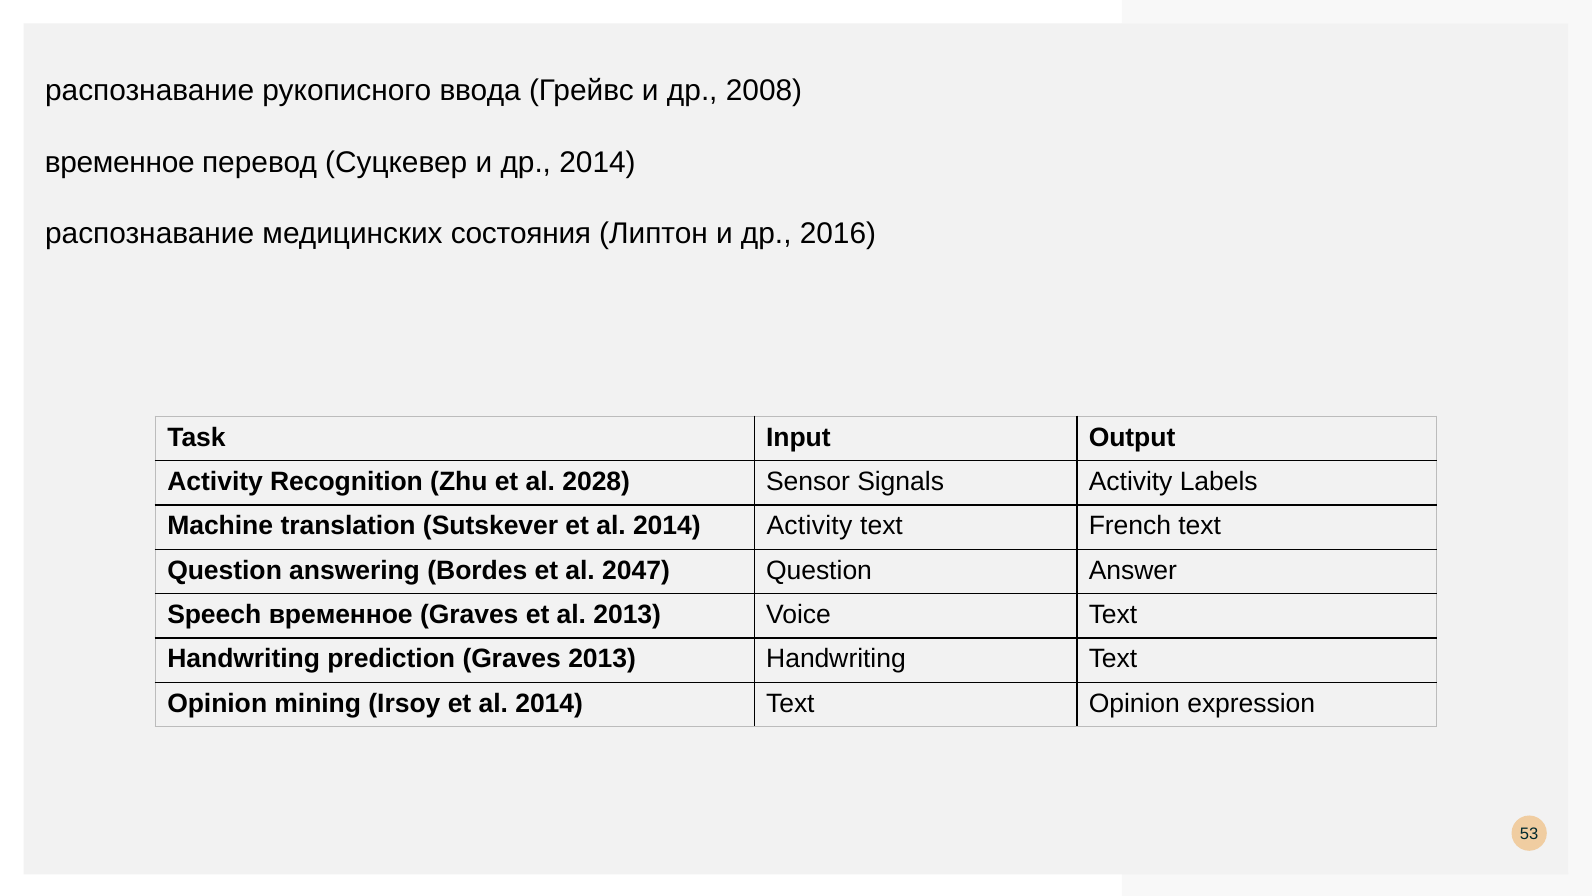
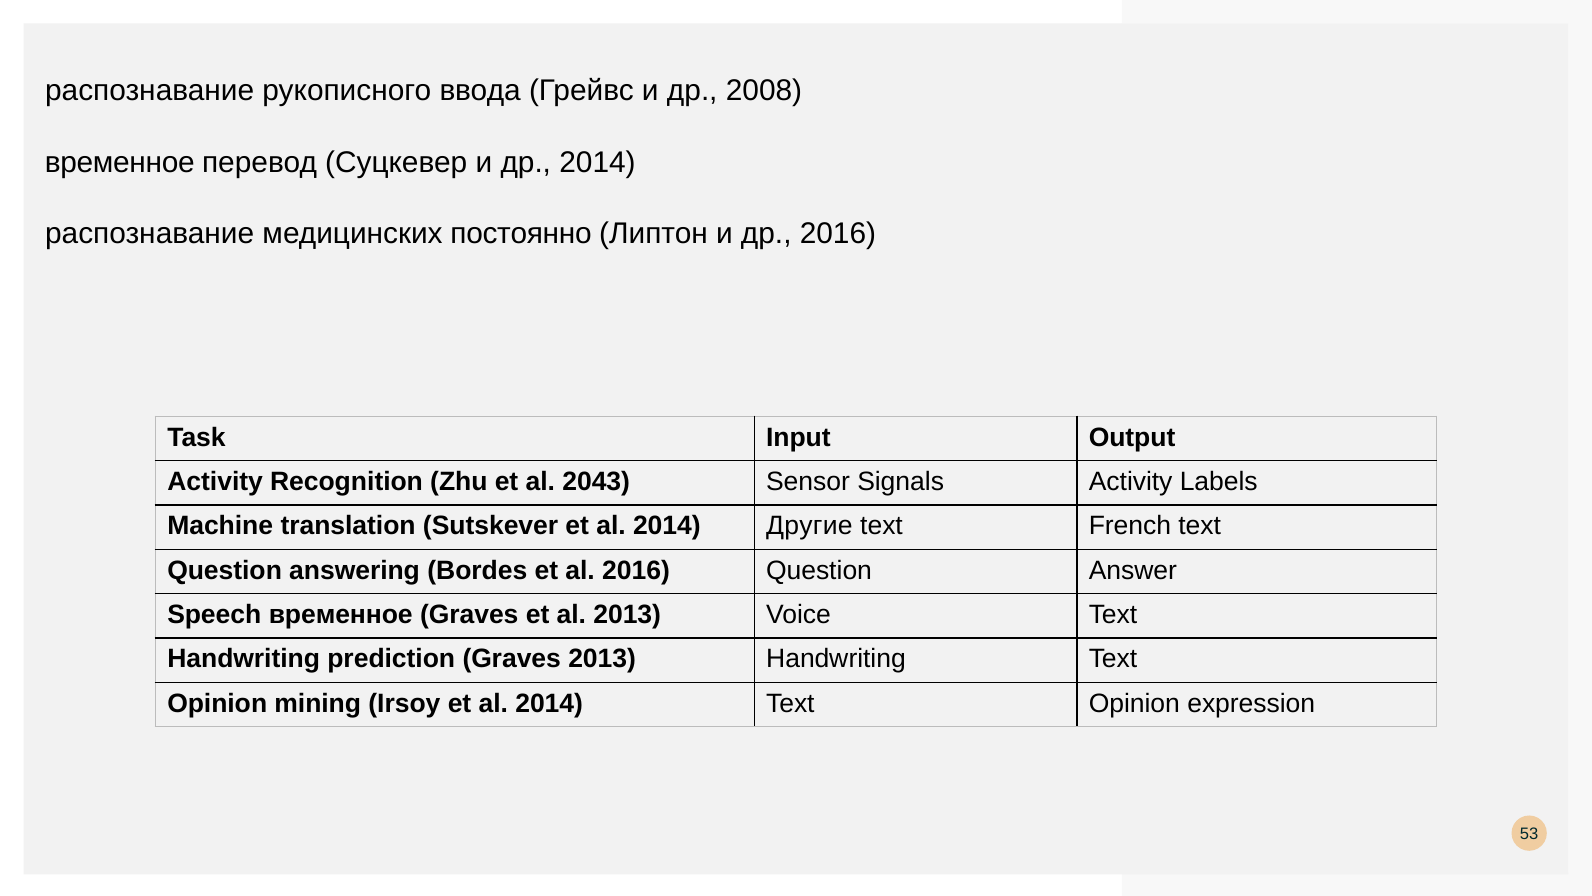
состояния: состояния -> постоянно
2028: 2028 -> 2043
2014 Activity: Activity -> Другие
al 2047: 2047 -> 2016
